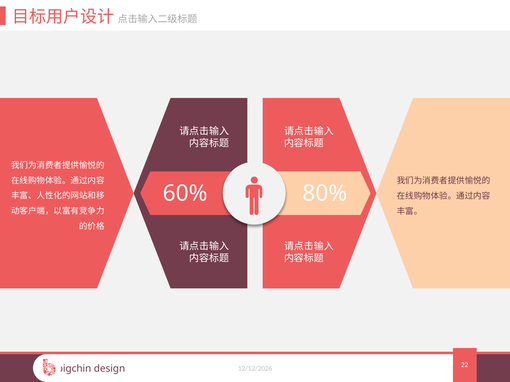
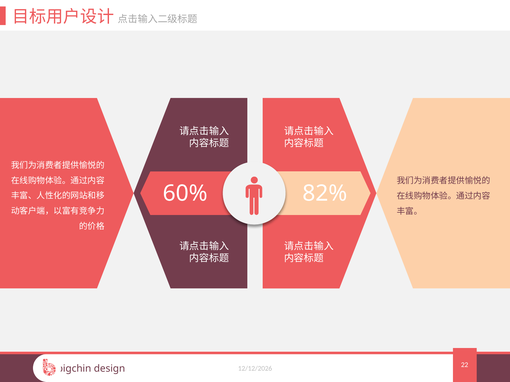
80%: 80% -> 82%
